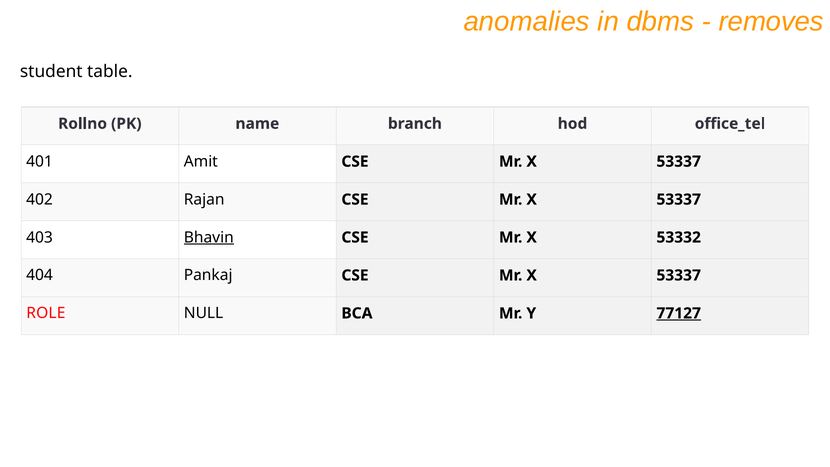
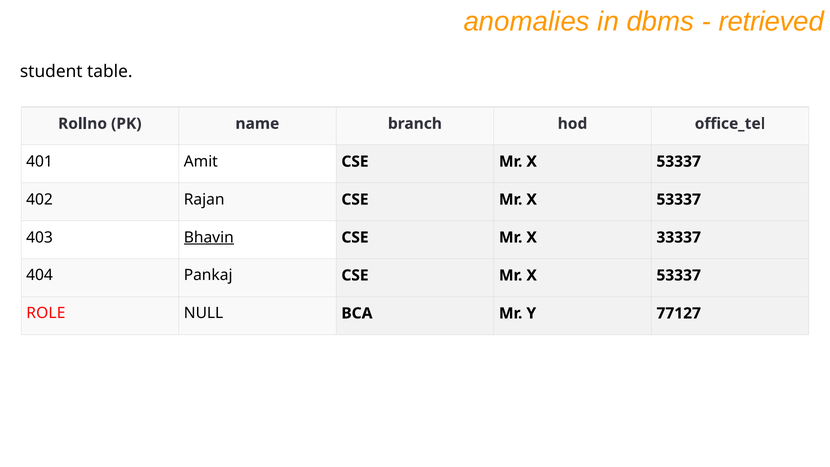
removes: removes -> retrieved
53332: 53332 -> 33337
77127 underline: present -> none
